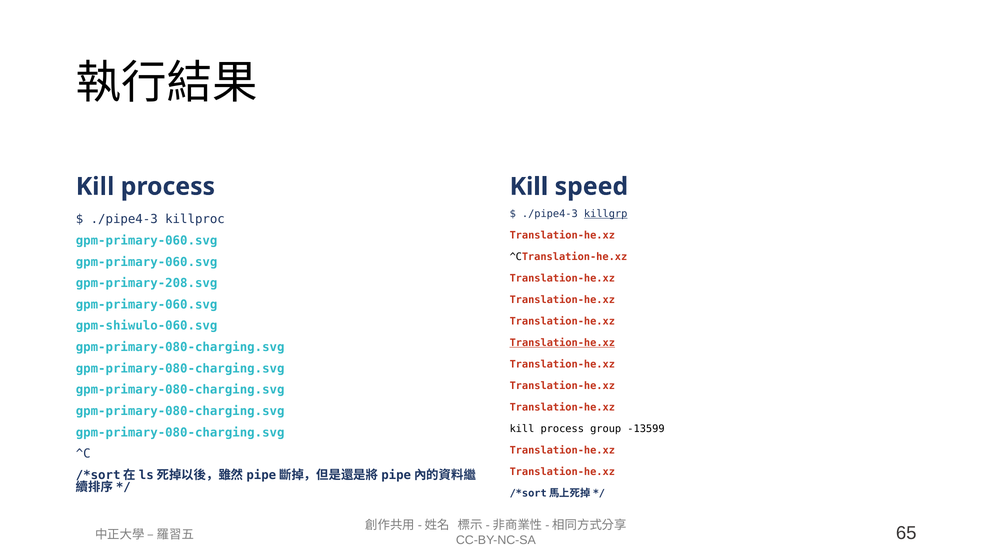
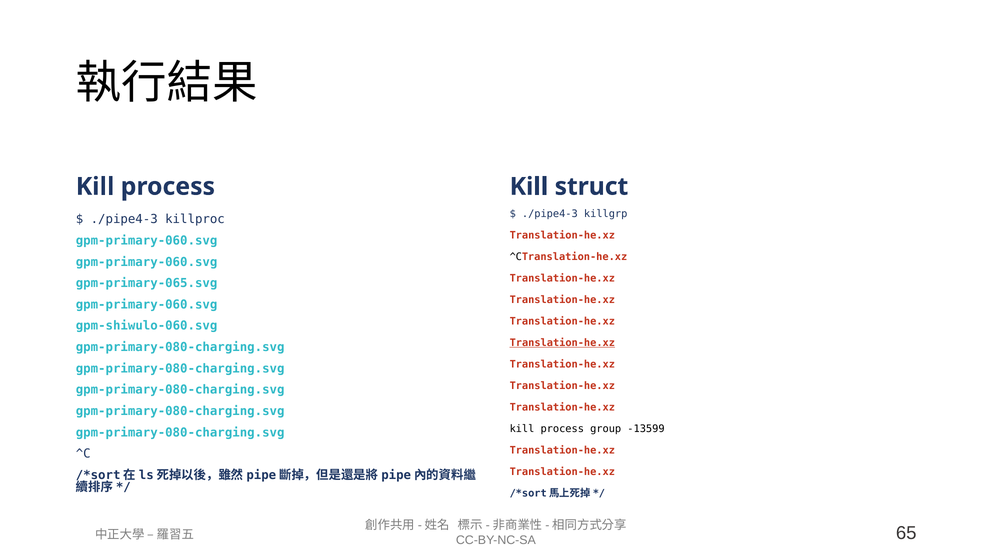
speed: speed -> struct
killgrp underline: present -> none
gpm-primary-208.svg: gpm-primary-208.svg -> gpm-primary-065.svg
